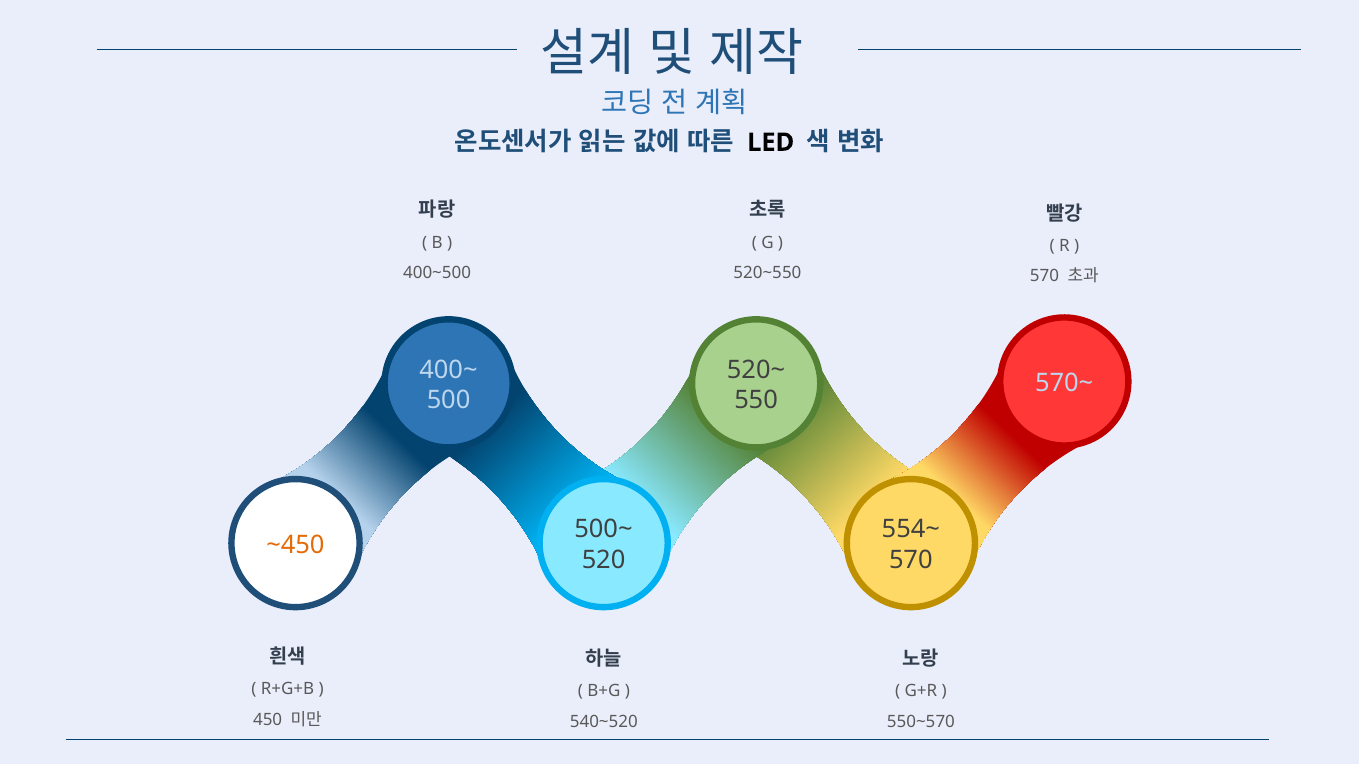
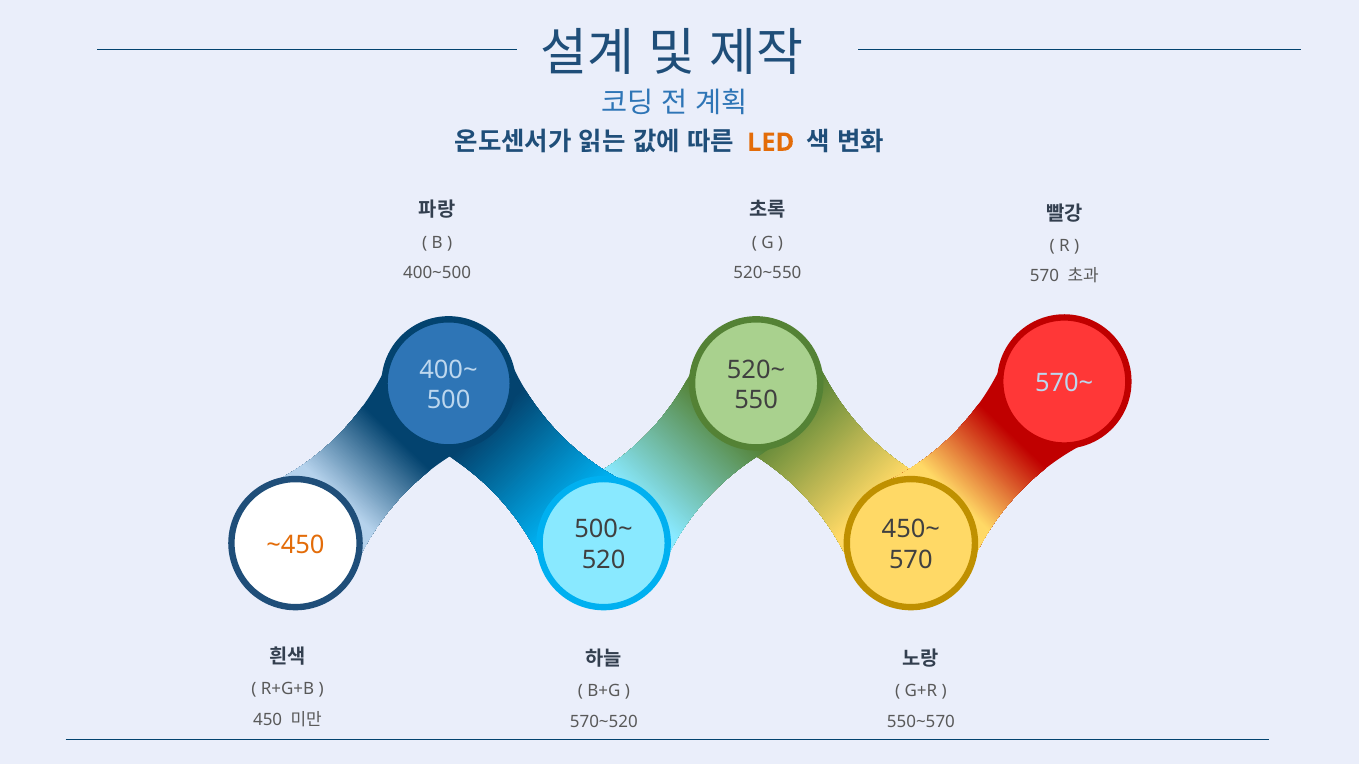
LED colour: black -> orange
554~: 554~ -> 450~
540~520: 540~520 -> 570~520
